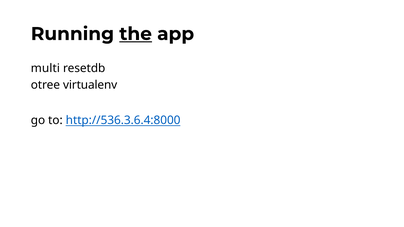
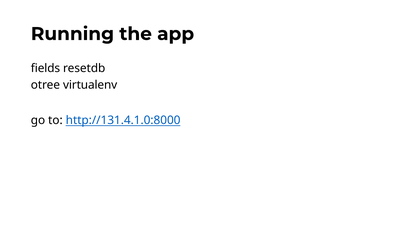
the underline: present -> none
multi: multi -> fields
http://536.3.6.4:8000: http://536.3.6.4:8000 -> http://131.4.1.0:8000
